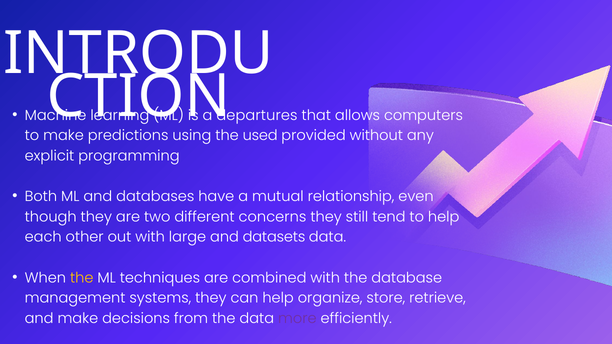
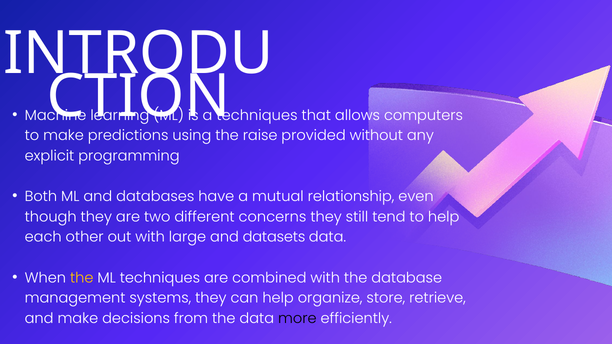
departures at (257, 115): departures -> techniques
used: used -> raise
more colour: purple -> black
